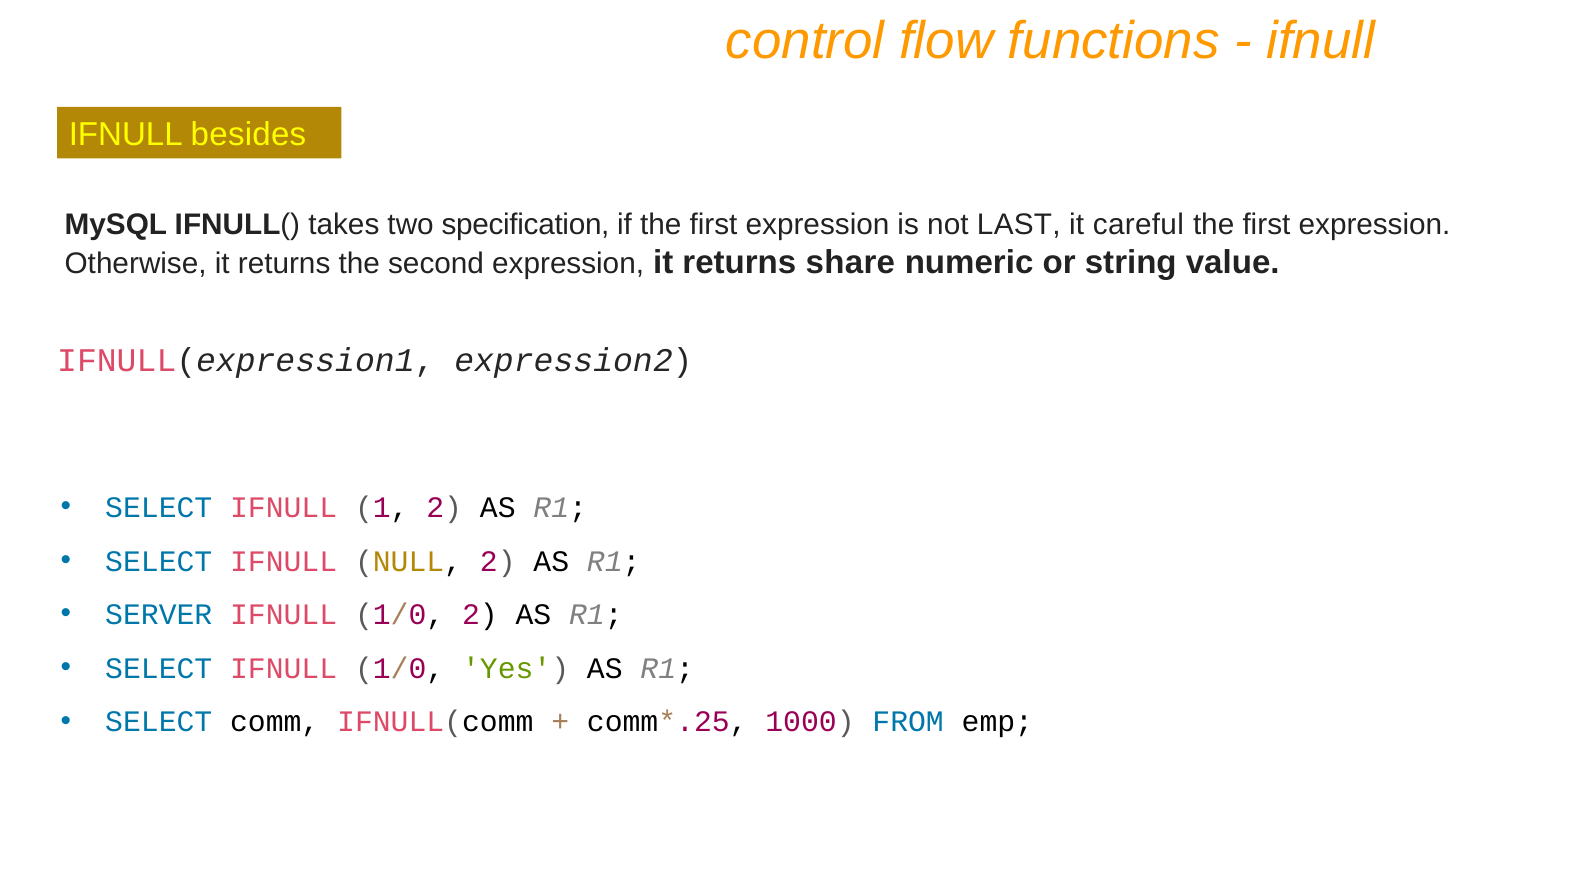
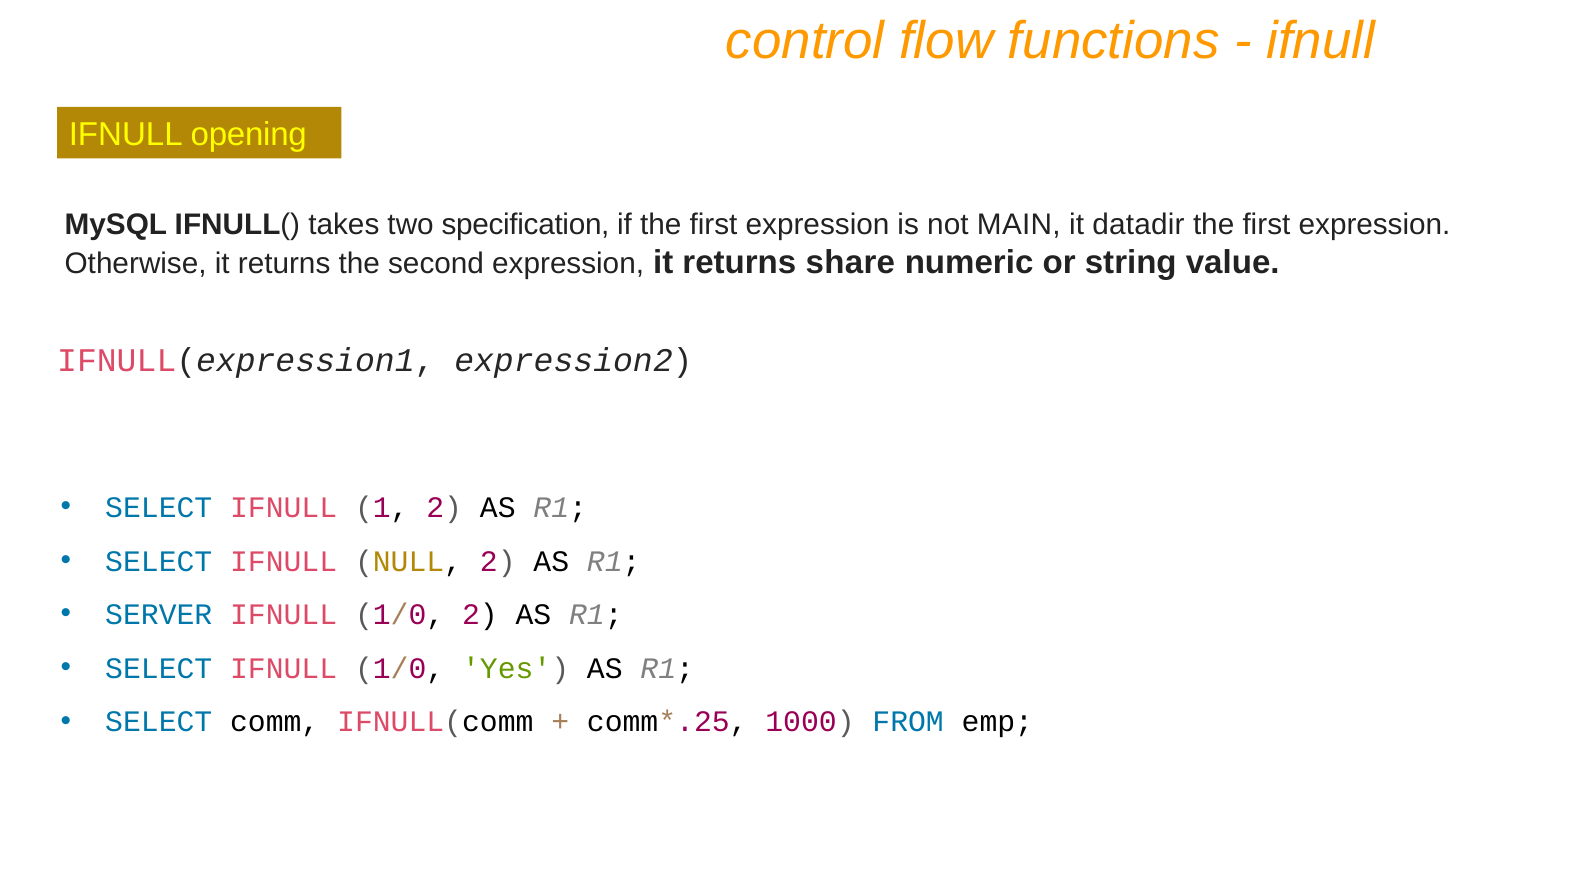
besides: besides -> opening
LAST: LAST -> MAIN
careful: careful -> datadir
